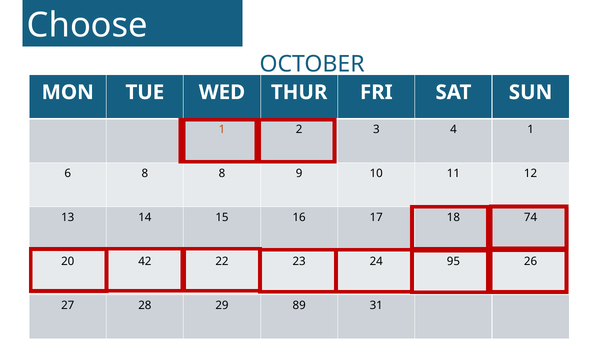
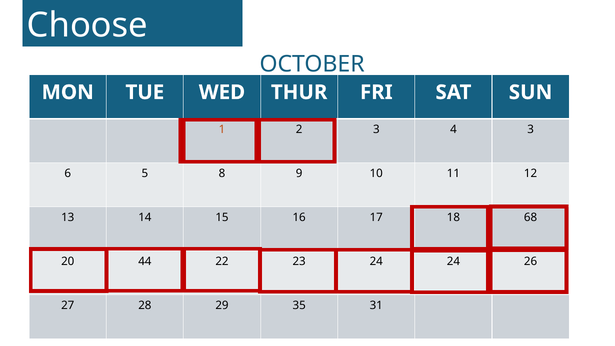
4 1: 1 -> 3
6 8: 8 -> 5
74: 74 -> 68
42: 42 -> 44
24 95: 95 -> 24
89: 89 -> 35
